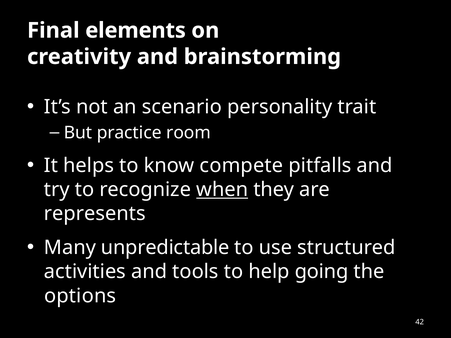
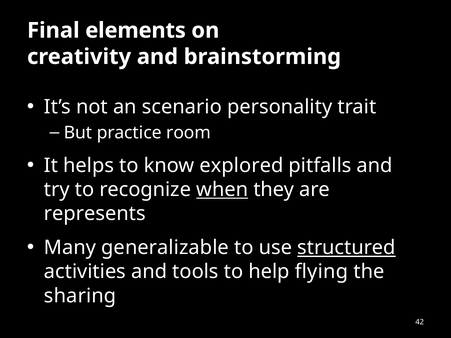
compete: compete -> explored
unpredictable: unpredictable -> generalizable
structured underline: none -> present
going: going -> flying
options: options -> sharing
